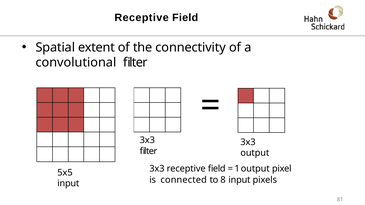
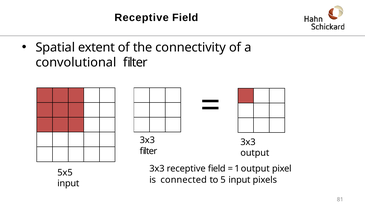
8: 8 -> 5
